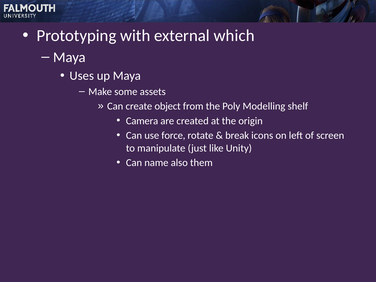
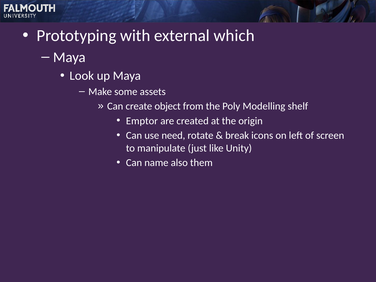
Uses: Uses -> Look
Camera: Camera -> Emptor
force: force -> need
